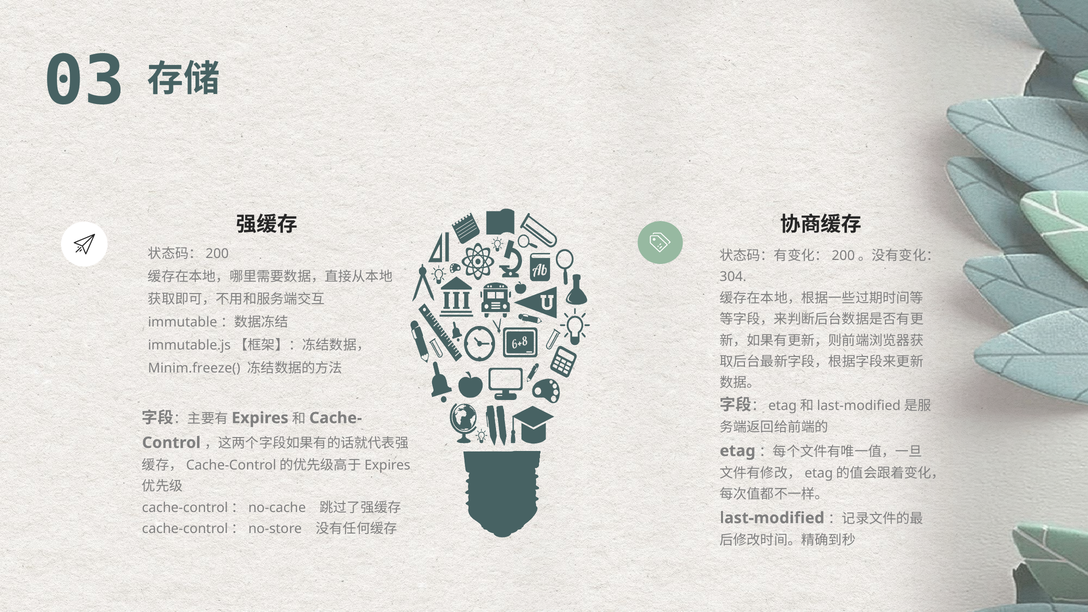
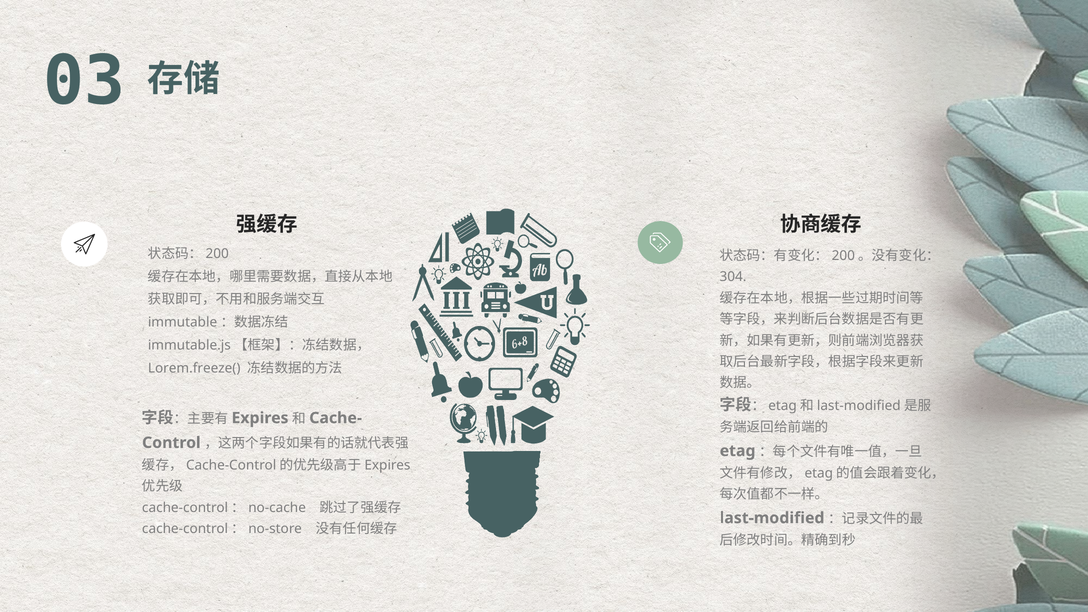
Minim.freeze(: Minim.freeze( -> Lorem.freeze(
